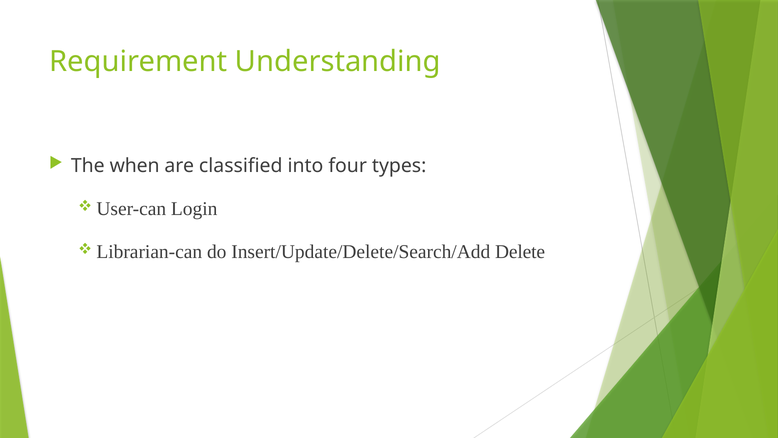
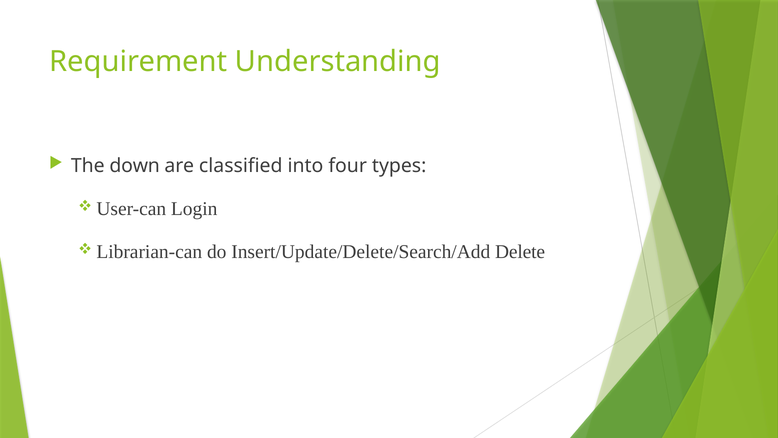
when: when -> down
